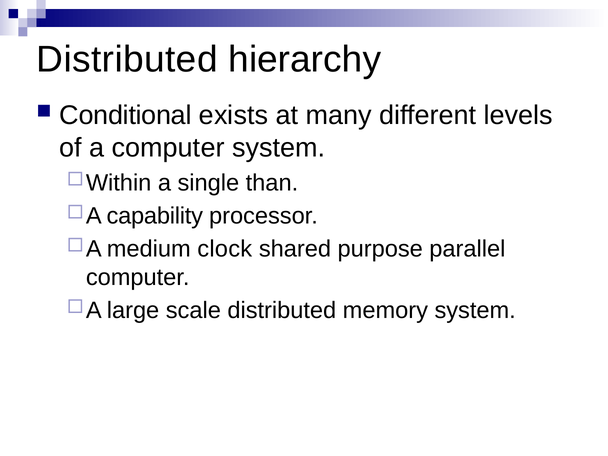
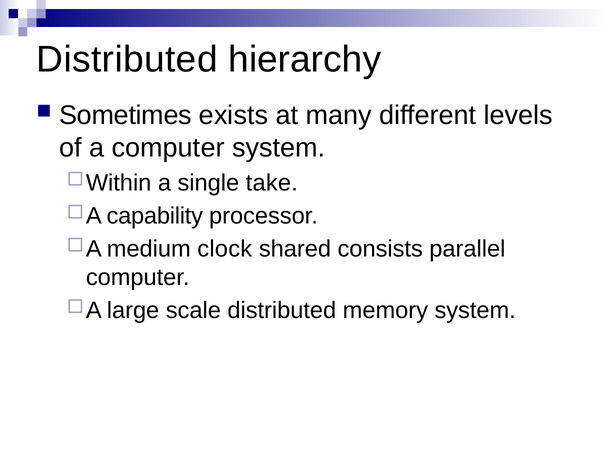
Conditional: Conditional -> Sometimes
than: than -> take
purpose: purpose -> consists
